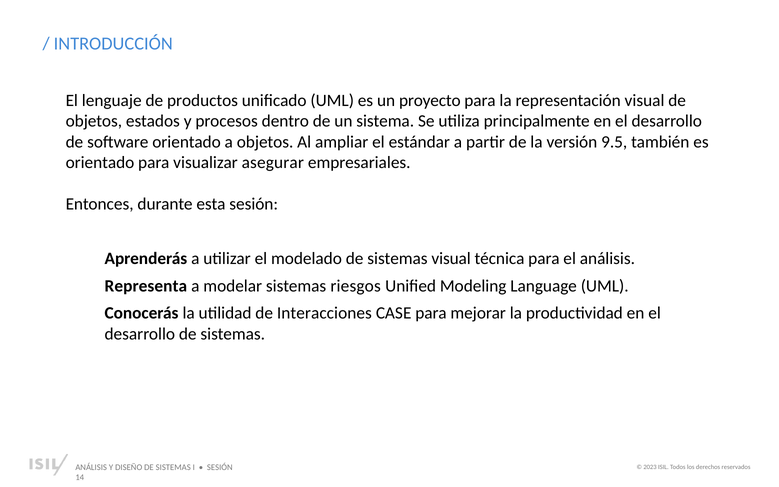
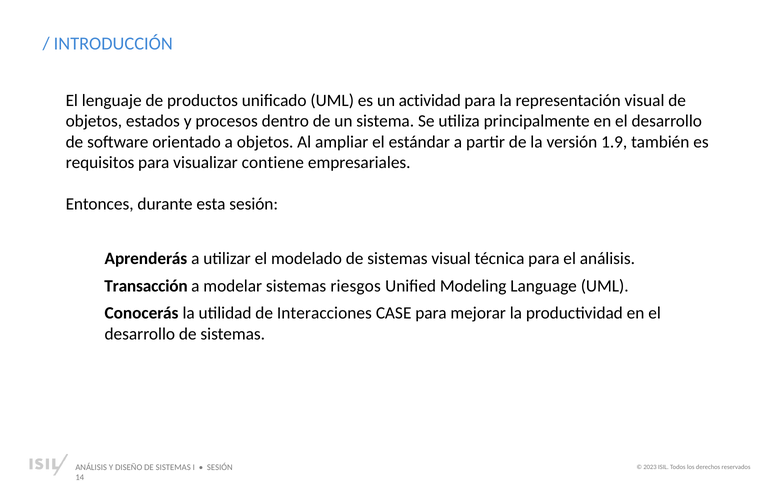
proyecto: proyecto -> actividad
9.5: 9.5 -> 1.9
orientado at (100, 163): orientado -> requisitos
asegurar: asegurar -> contiene
Representa: Representa -> Transacción
